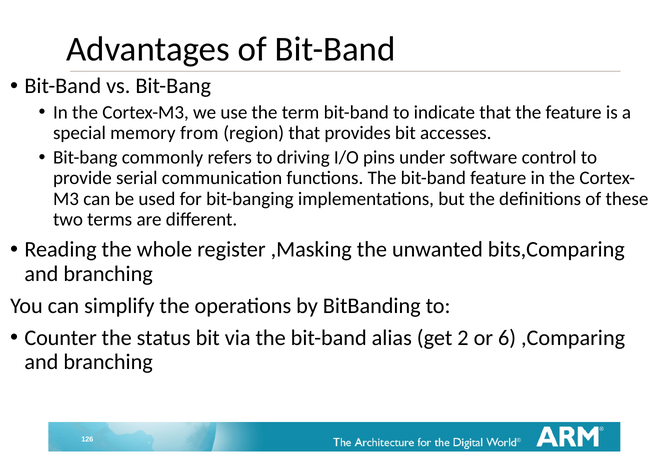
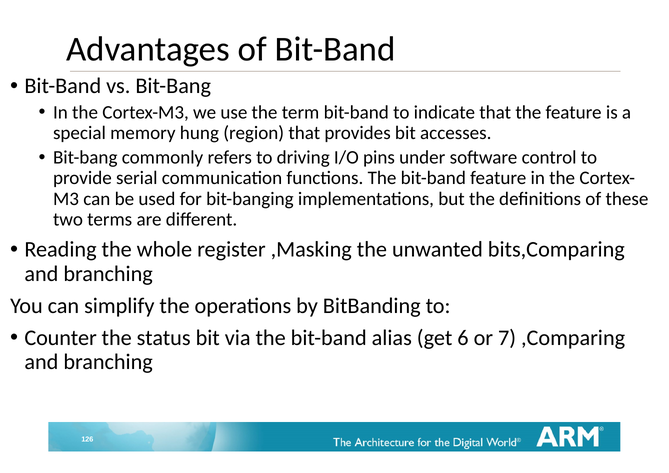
from: from -> hung
2: 2 -> 6
6: 6 -> 7
